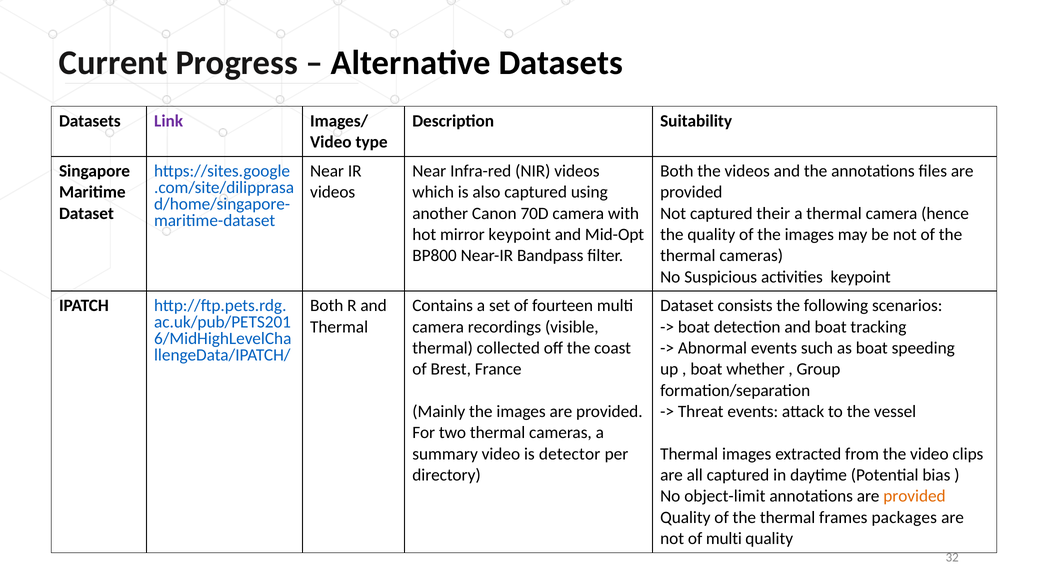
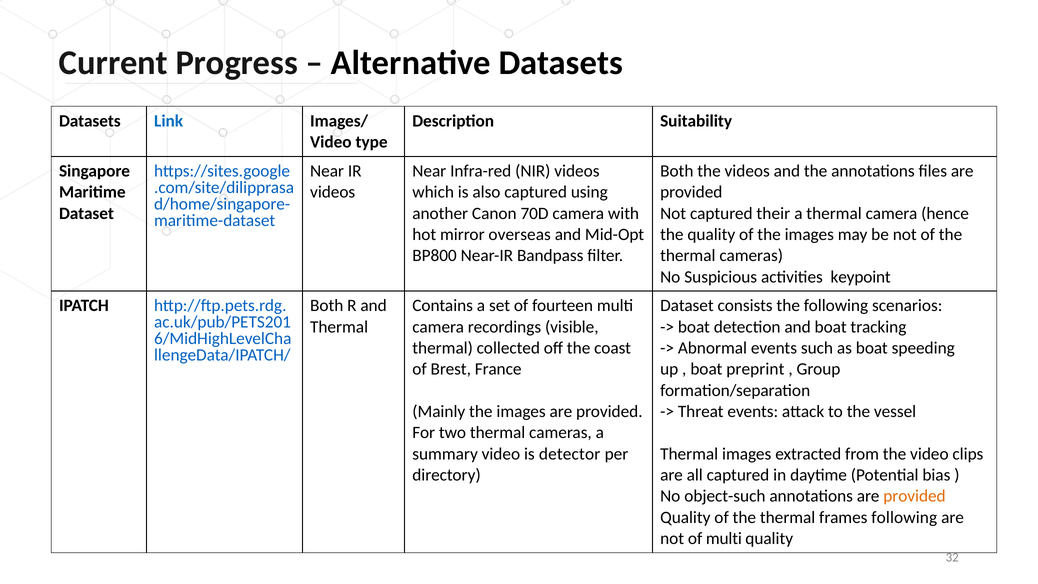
Link colour: purple -> blue
mirror keypoint: keypoint -> overseas
whether: whether -> preprint
object-limit: object-limit -> object-such
frames packages: packages -> following
